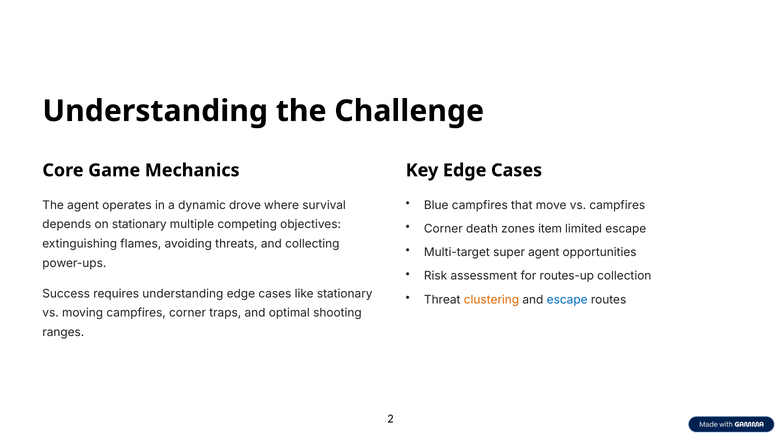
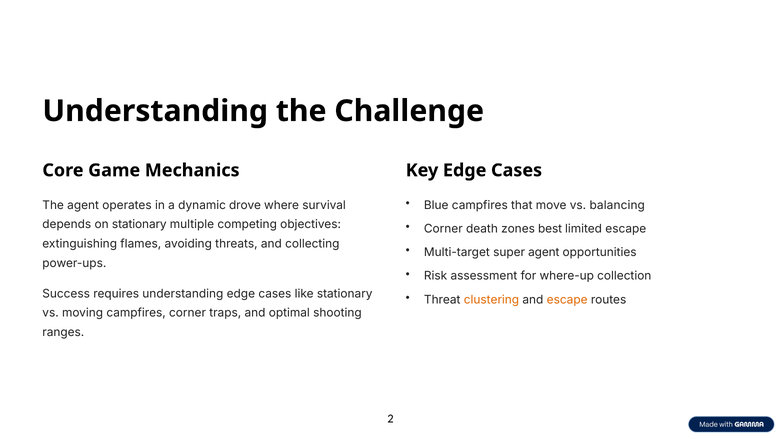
vs campfires: campfires -> balancing
item: item -> best
routes-up: routes-up -> where-up
escape at (567, 300) colour: blue -> orange
